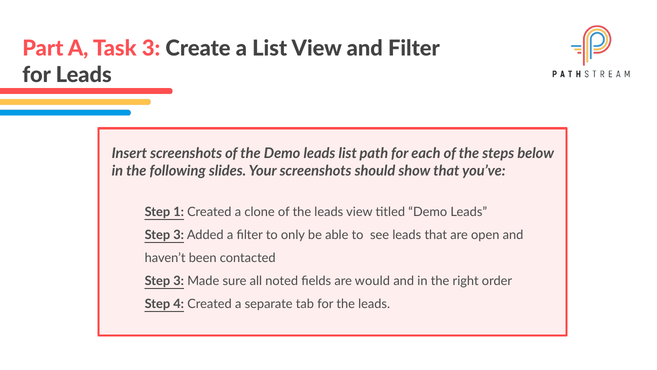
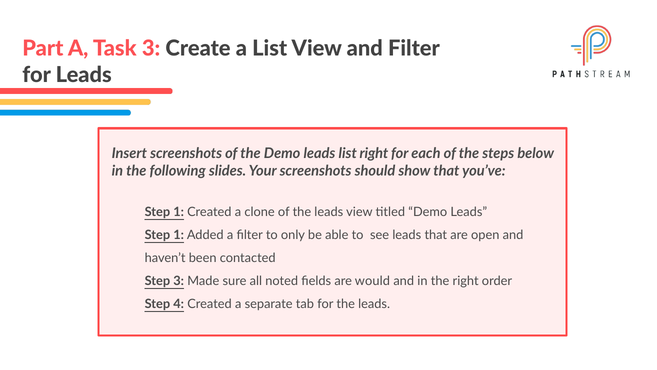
list path: path -> right
3 at (179, 235): 3 -> 1
